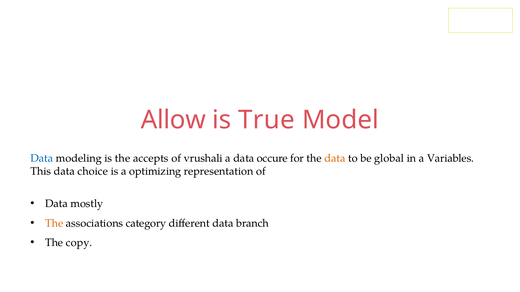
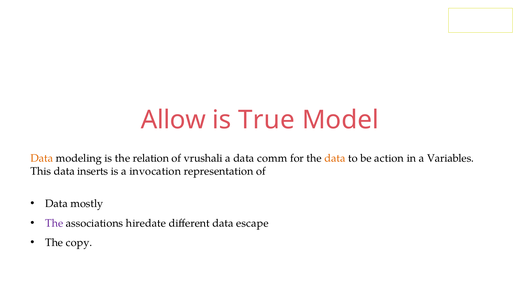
Data at (42, 158) colour: blue -> orange
accepts: accepts -> relation
occure: occure -> comm
global: global -> action
choice: choice -> inserts
optimizing: optimizing -> invocation
The at (54, 223) colour: orange -> purple
category: category -> hiredate
branch: branch -> escape
